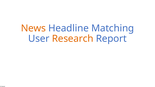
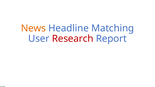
Research colour: orange -> red
